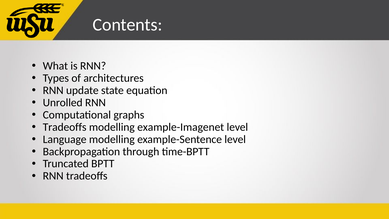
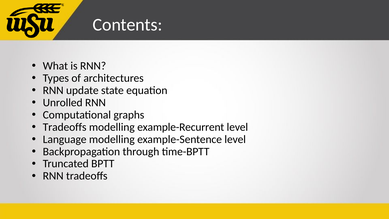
example-Imagenet: example-Imagenet -> example-Recurrent
